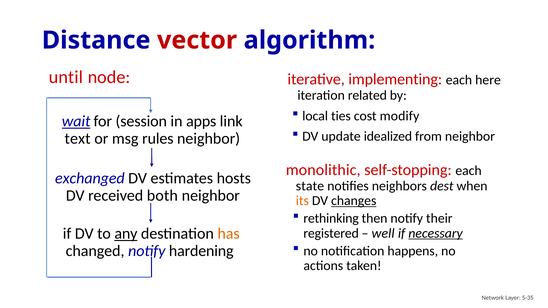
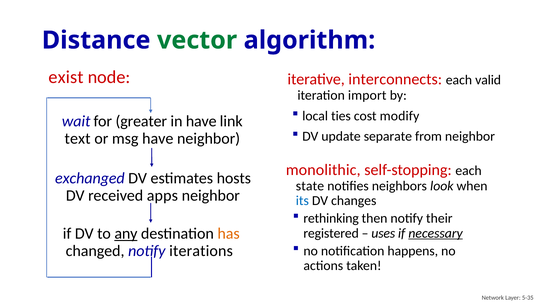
vector colour: red -> green
until: until -> exist
implementing: implementing -> interconnects
here: here -> valid
related: related -> import
wait underline: present -> none
session: session -> greater
in apps: apps -> have
idealized: idealized -> separate
msg rules: rules -> have
dest: dest -> look
both: both -> apps
its colour: orange -> blue
changes underline: present -> none
well: well -> uses
hardening: hardening -> iterations
